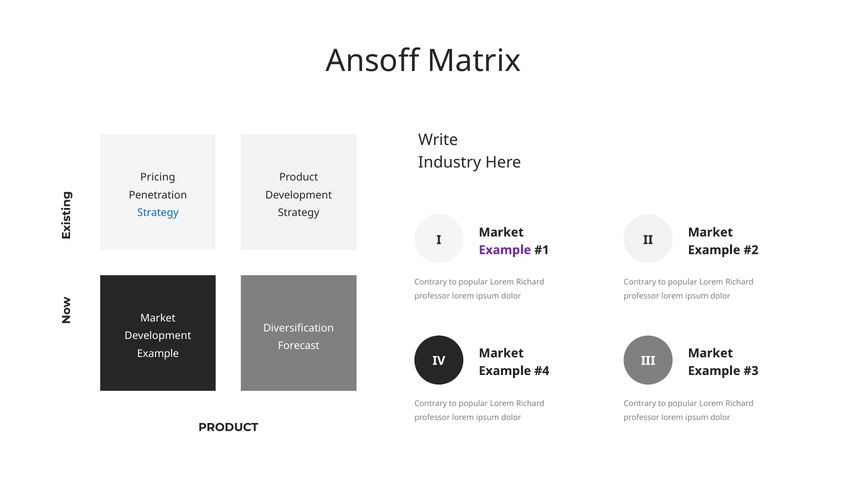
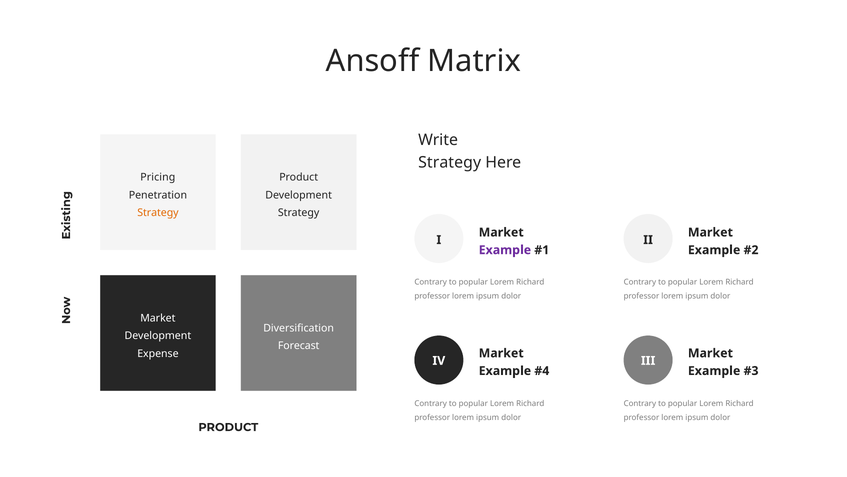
Industry at (450, 162): Industry -> Strategy
Strategy at (158, 212) colour: blue -> orange
Example at (158, 353): Example -> Expense
